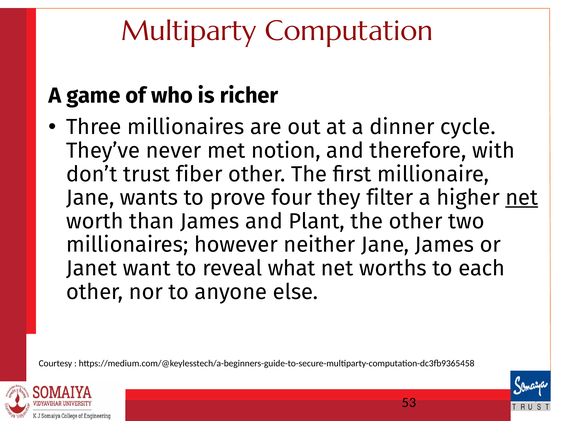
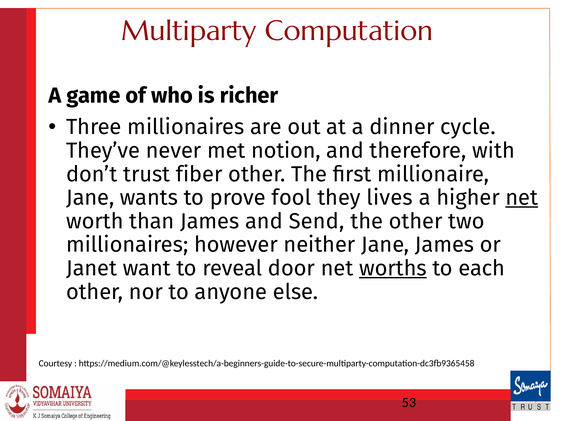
four: four -> fool
filter: filter -> lives
Plant: Plant -> Send
what: what -> door
worths underline: none -> present
